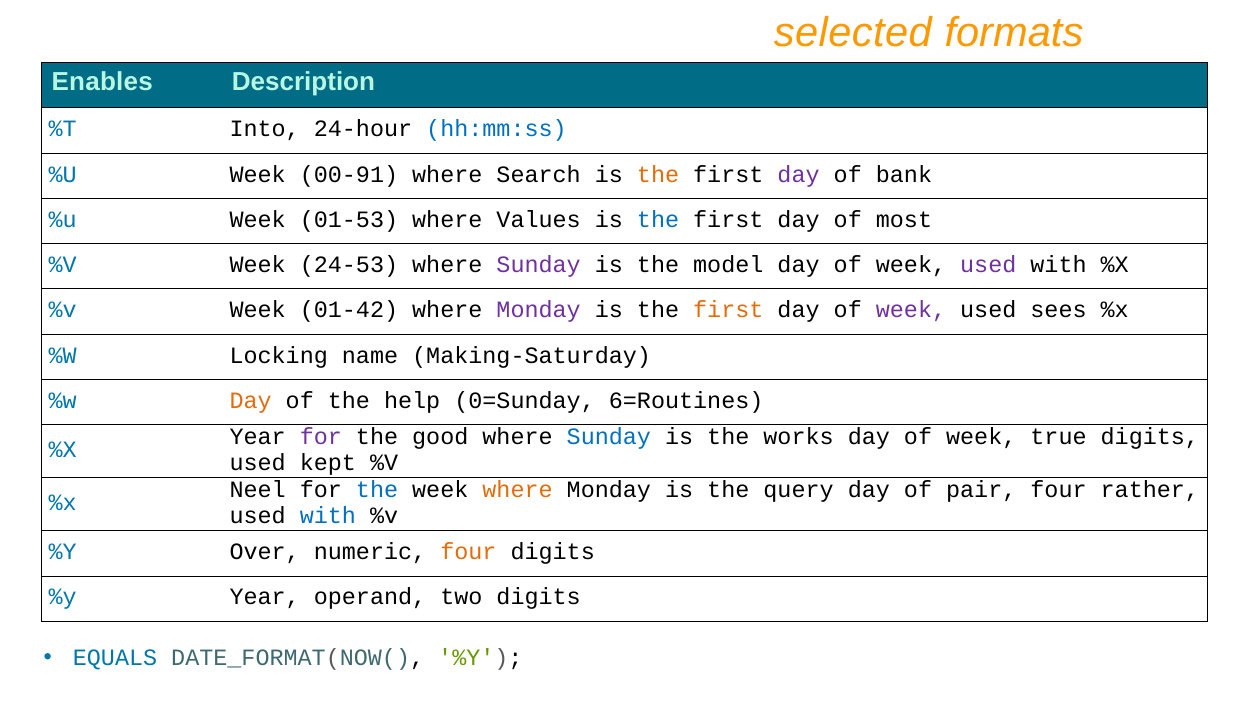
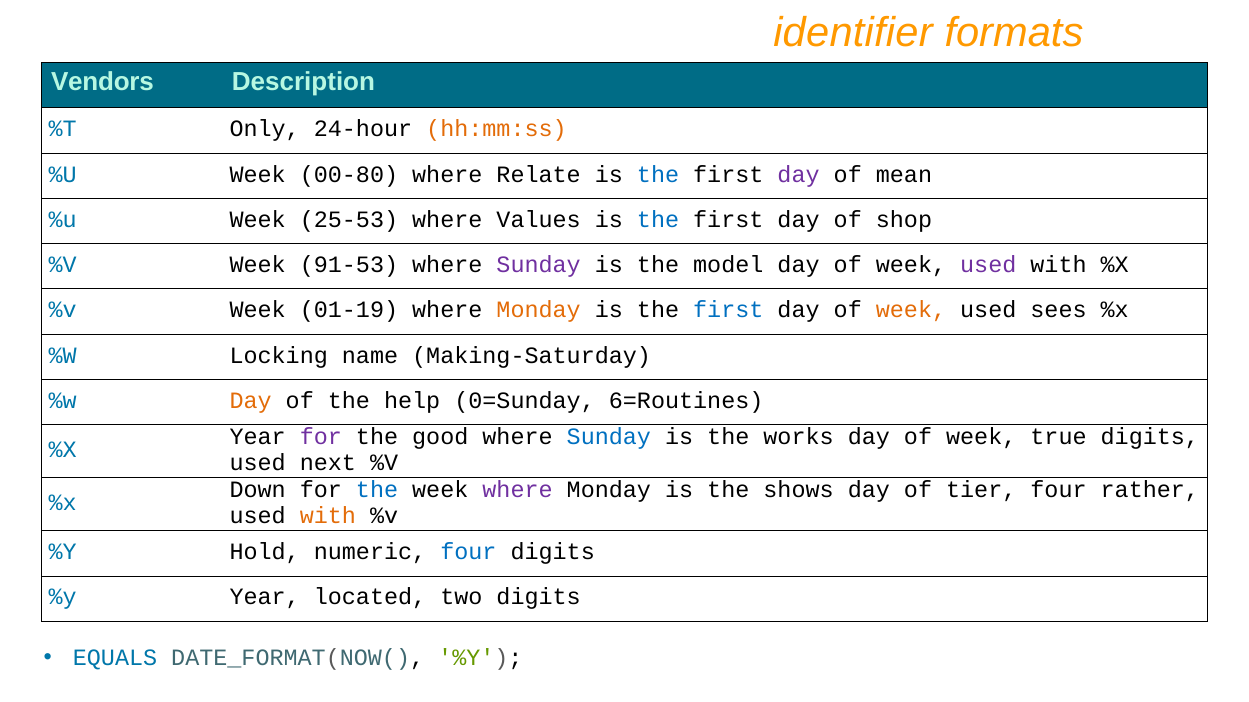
selected: selected -> identifier
Enables: Enables -> Vendors
Into: Into -> Only
hh:mm:ss colour: blue -> orange
00-91: 00-91 -> 00-80
Search: Search -> Relate
the at (658, 174) colour: orange -> blue
bank: bank -> mean
01-53: 01-53 -> 25-53
most: most -> shop
24-53: 24-53 -> 91-53
01-42: 01-42 -> 01-19
Monday at (539, 310) colour: purple -> orange
first at (728, 310) colour: orange -> blue
week at (911, 310) colour: purple -> orange
kept: kept -> next
Neel: Neel -> Down
where at (518, 490) colour: orange -> purple
query: query -> shows
pair: pair -> tier
with at (328, 516) colour: blue -> orange
Over: Over -> Hold
four at (468, 552) colour: orange -> blue
operand: operand -> located
